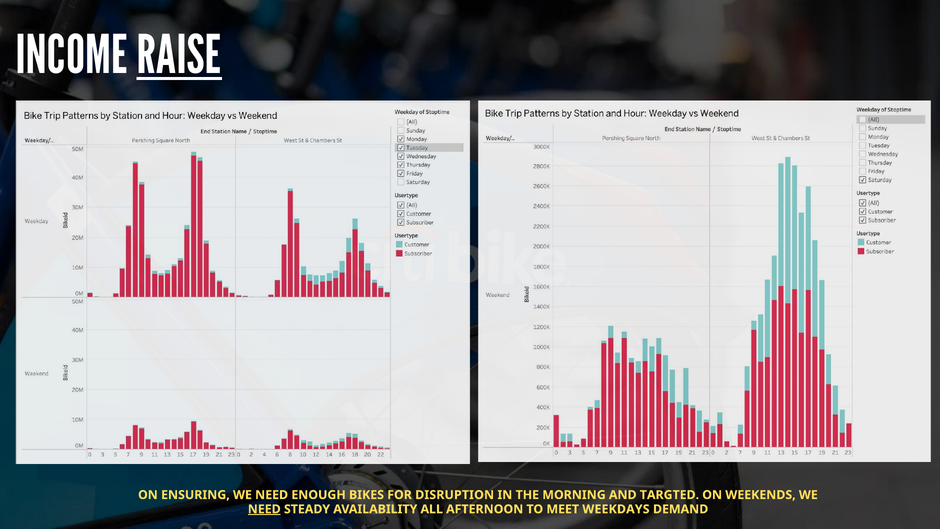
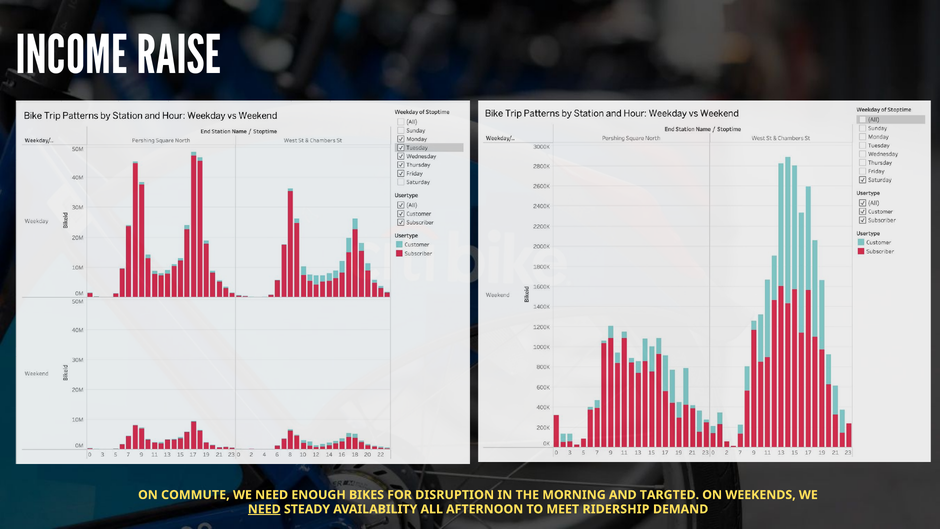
RAISE underline: present -> none
ENSURING: ENSURING -> COMMUTE
WEEKDAYS: WEEKDAYS -> RIDERSHIP
